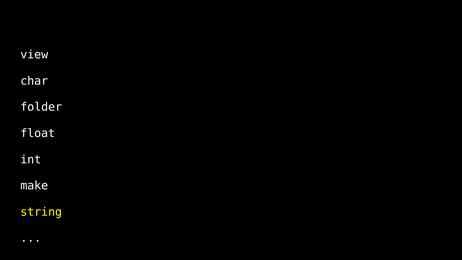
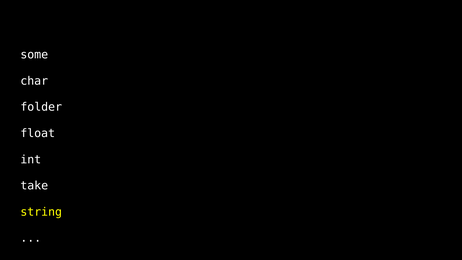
view: view -> some
make: make -> take
